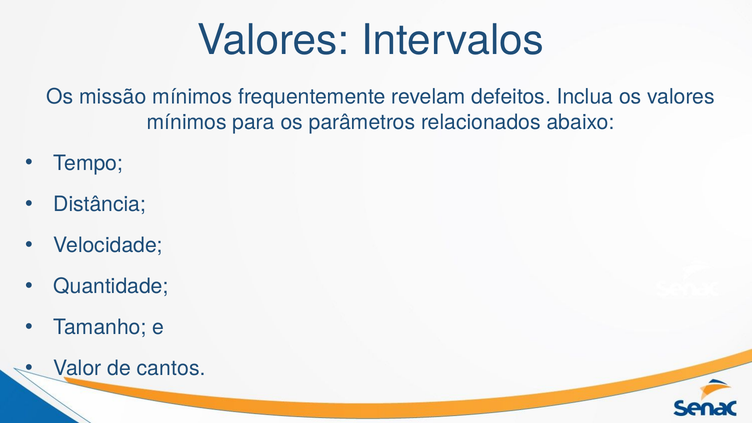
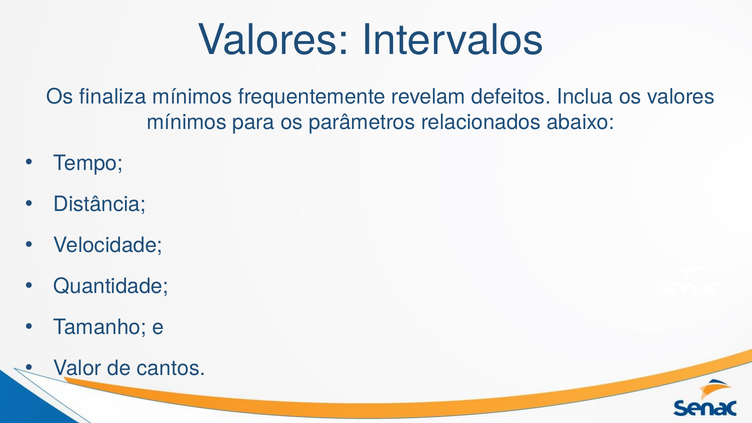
missão: missão -> finaliza
